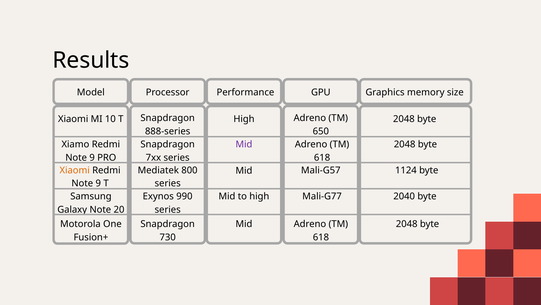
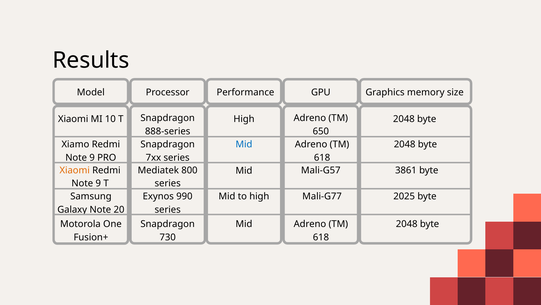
Mid at (244, 144) colour: purple -> blue
1124: 1124 -> 3861
2040: 2040 -> 2025
